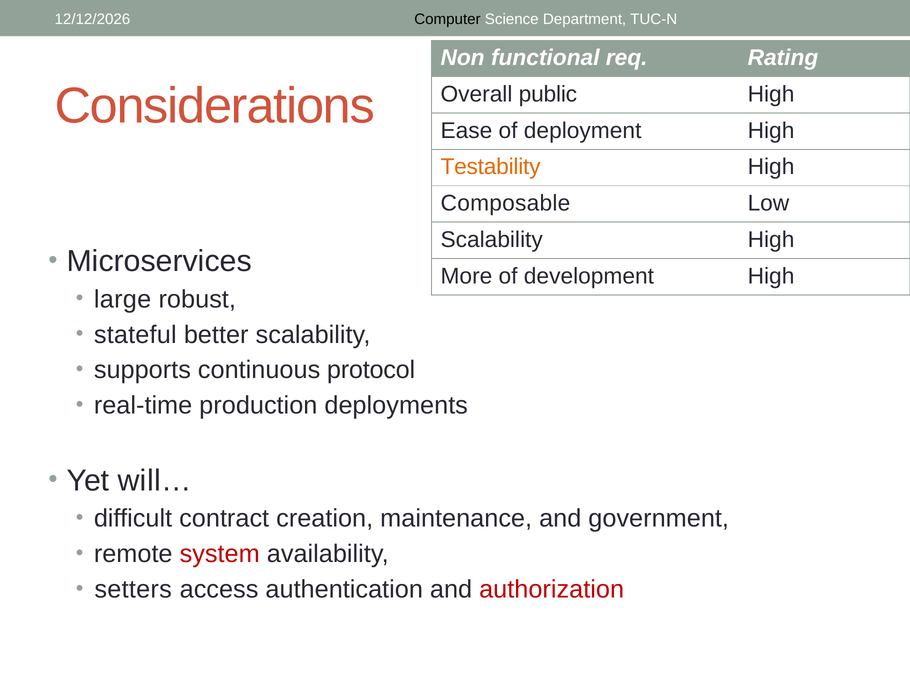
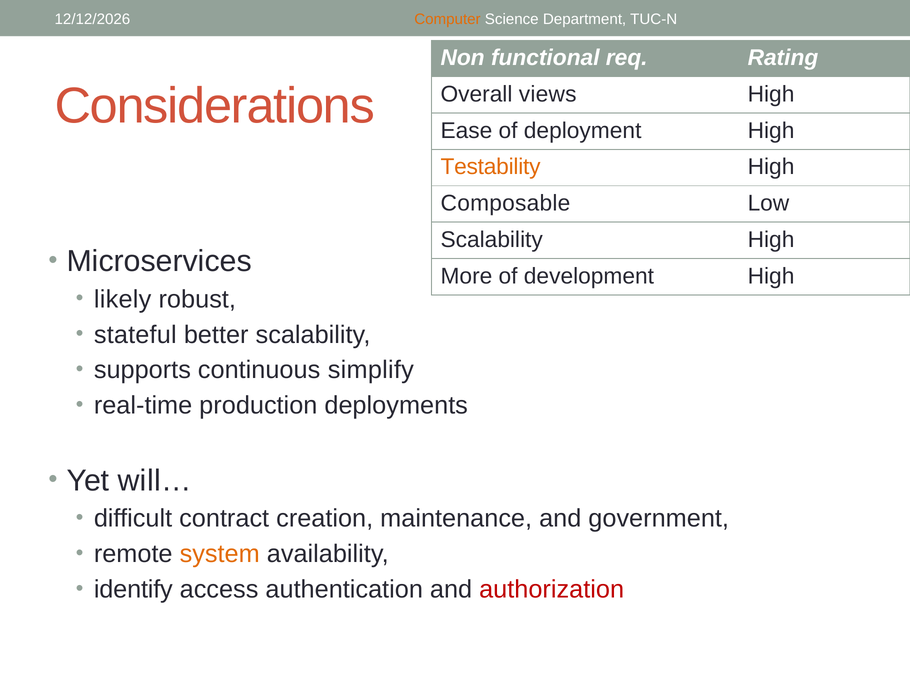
Computer colour: black -> orange
public: public -> views
large: large -> likely
protocol: protocol -> simplify
system colour: red -> orange
setters: setters -> identify
